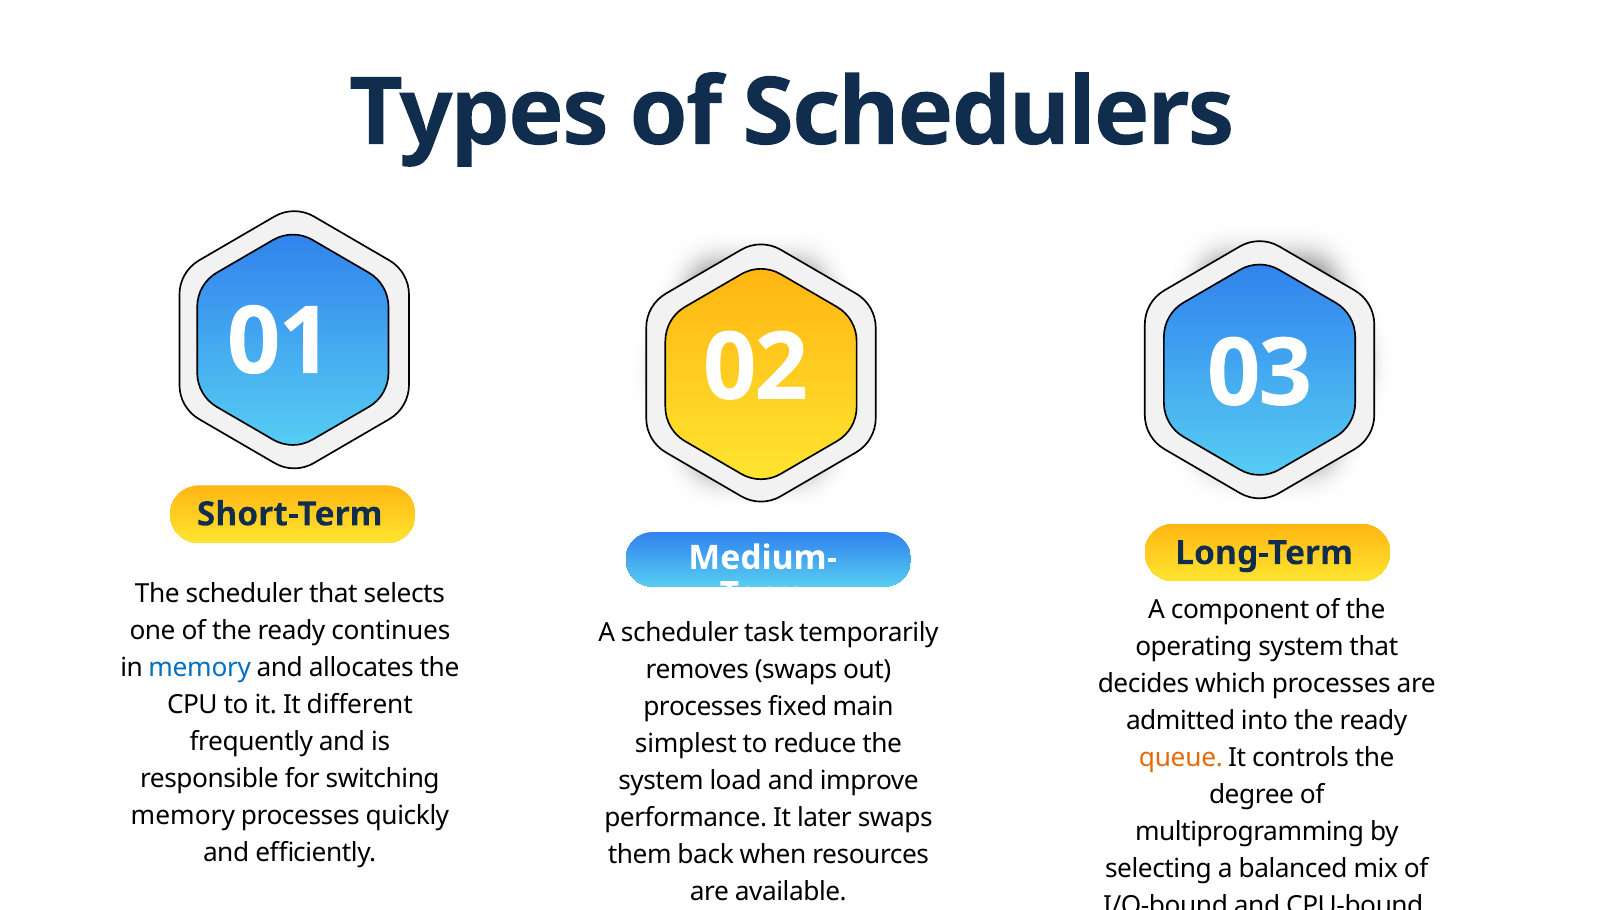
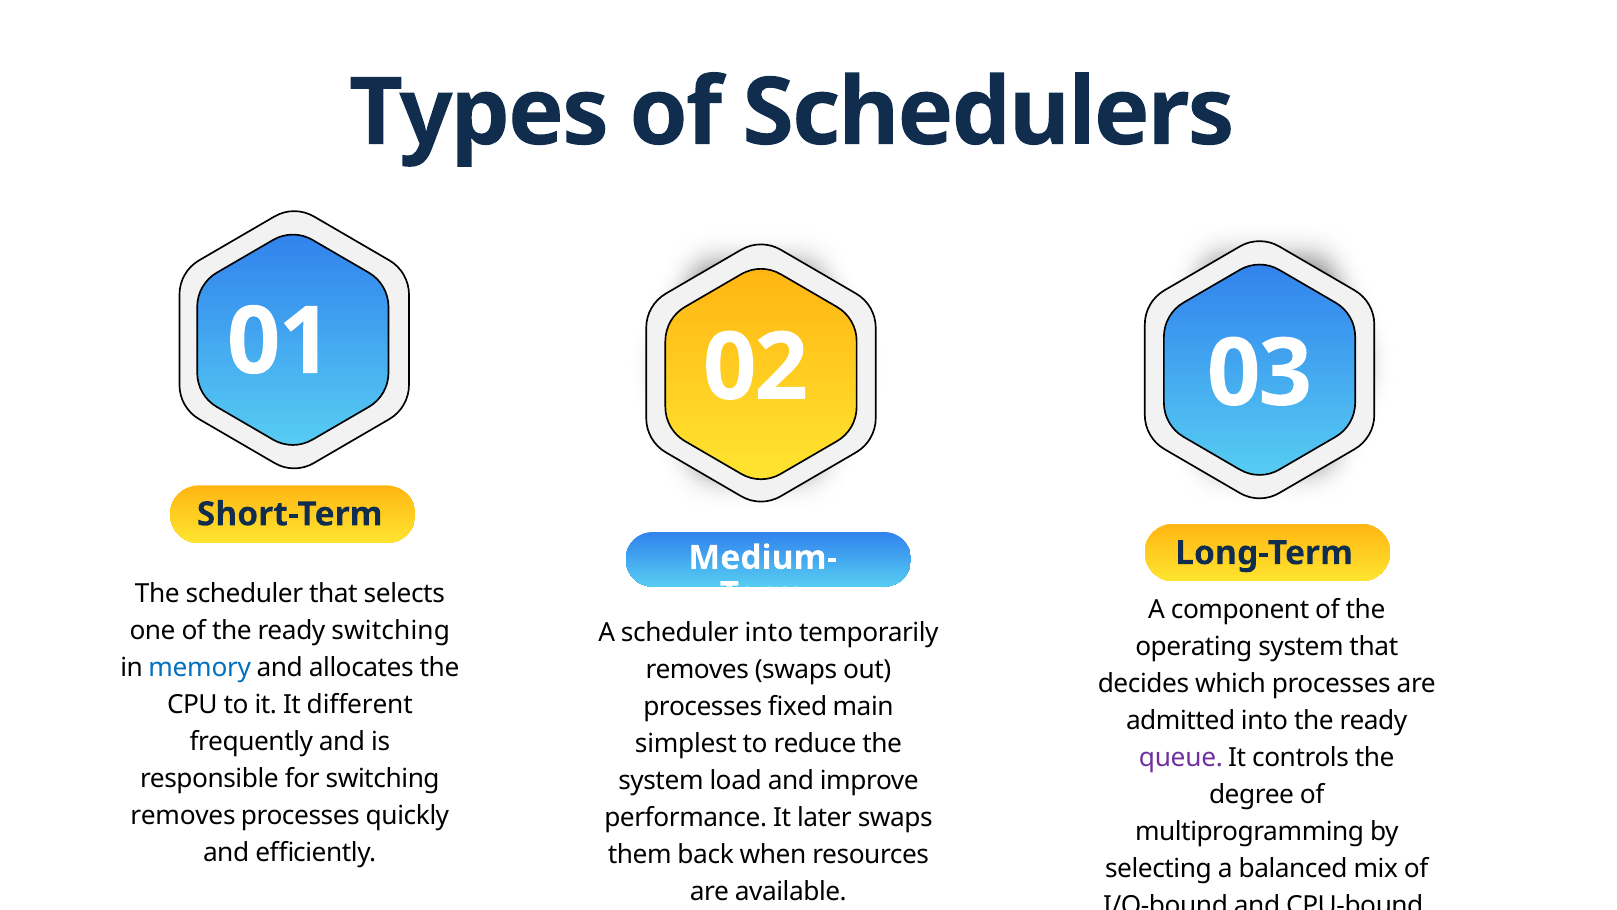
ready continues: continues -> switching
scheduler task: task -> into
queue colour: orange -> purple
memory at (183, 815): memory -> removes
